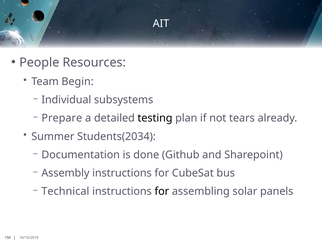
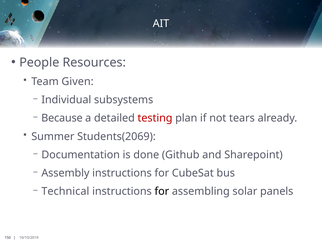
Begin: Begin -> Given
Prepare: Prepare -> Because
testing colour: black -> red
Students(2034: Students(2034 -> Students(2069
